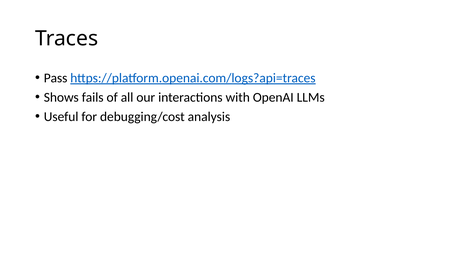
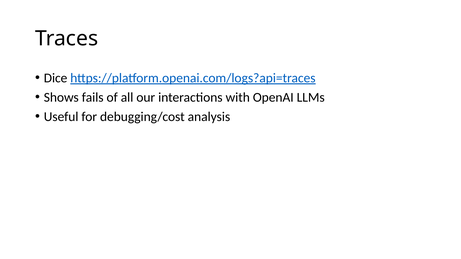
Pass: Pass -> Dice
